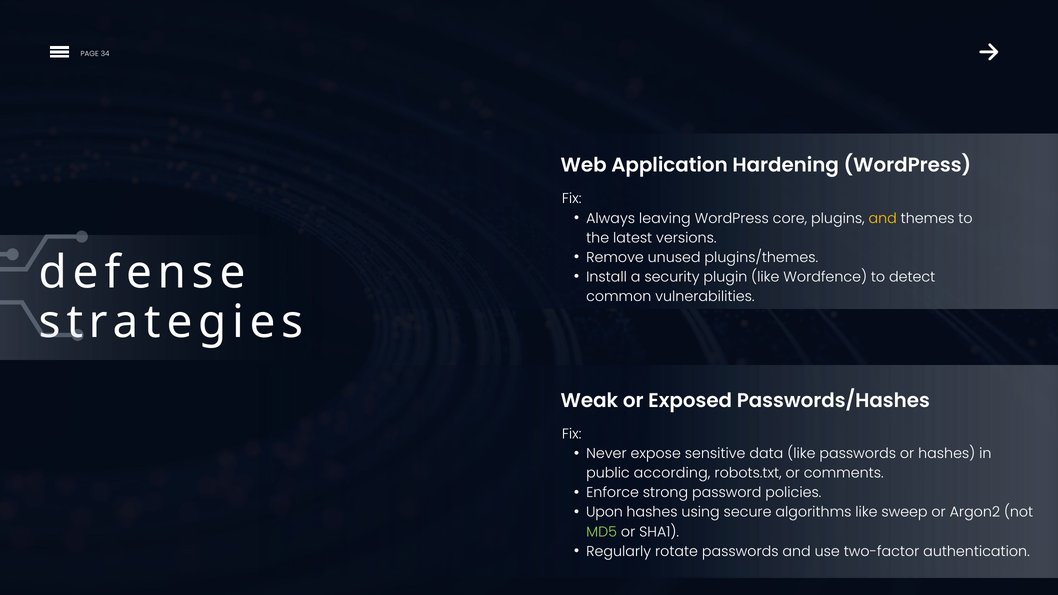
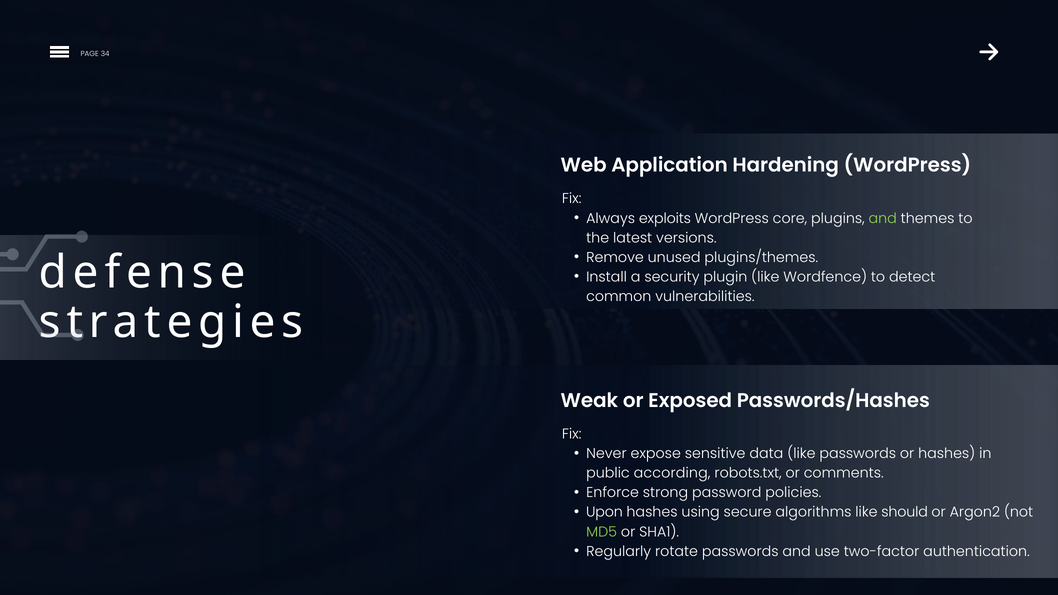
leaving: leaving -> exploits
and at (883, 218) colour: yellow -> light green
sweep: sweep -> should
